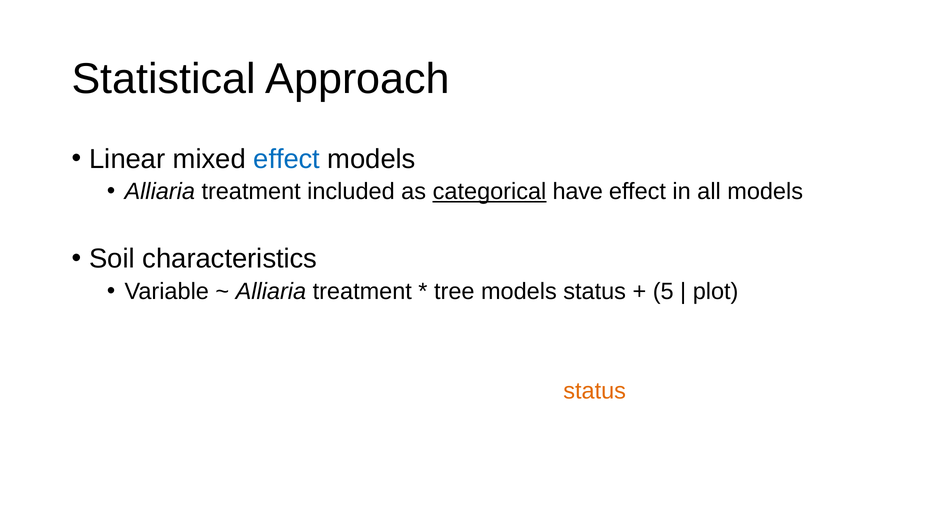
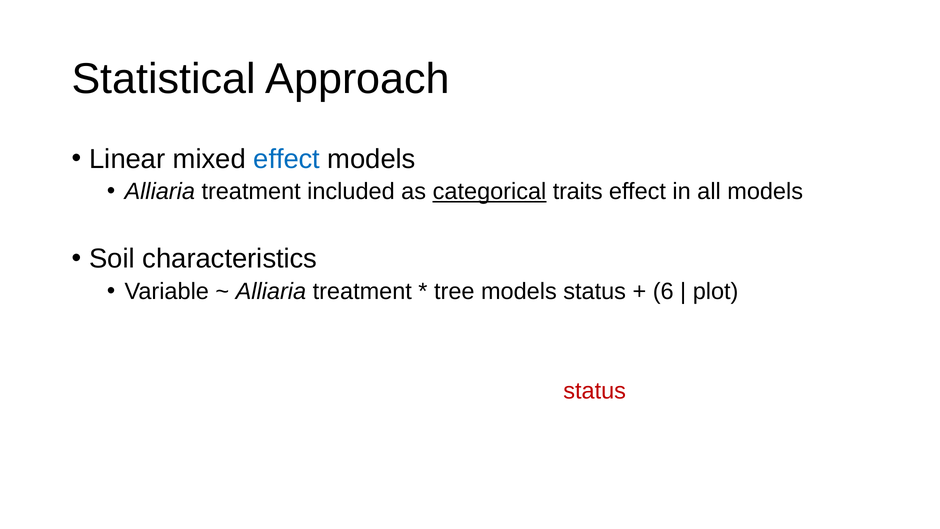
categorical have: have -> traits
5: 5 -> 6
status at (595, 391) colour: orange -> red
